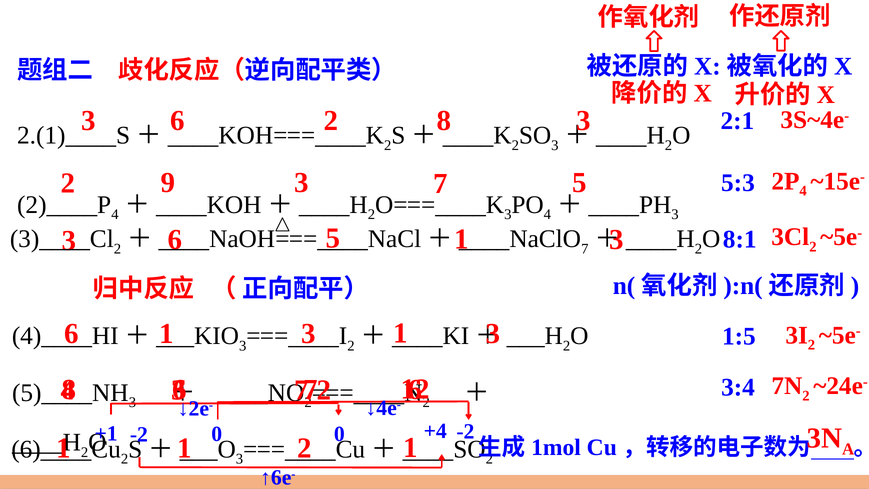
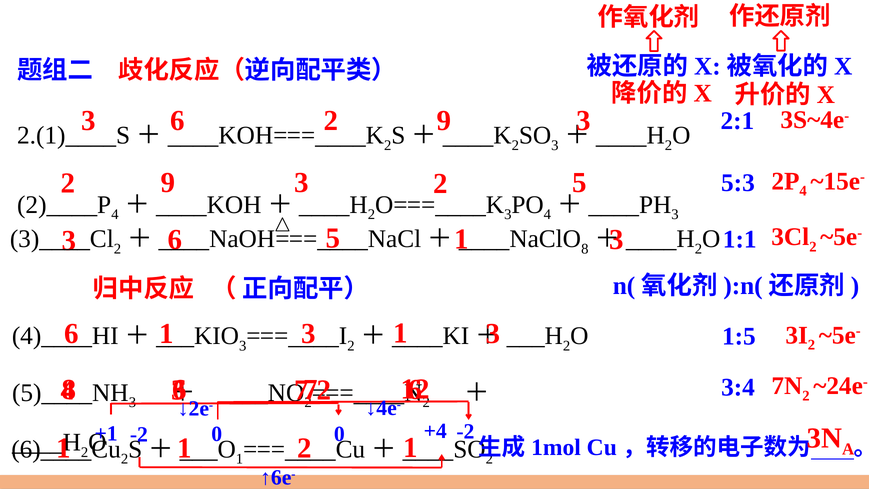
8 at (444, 121): 8 -> 9
7 at (441, 184): 7 -> 2
7 at (585, 249): 7 -> 8
8:1: 8:1 -> 1:1
3 at (239, 459): 3 -> 1
